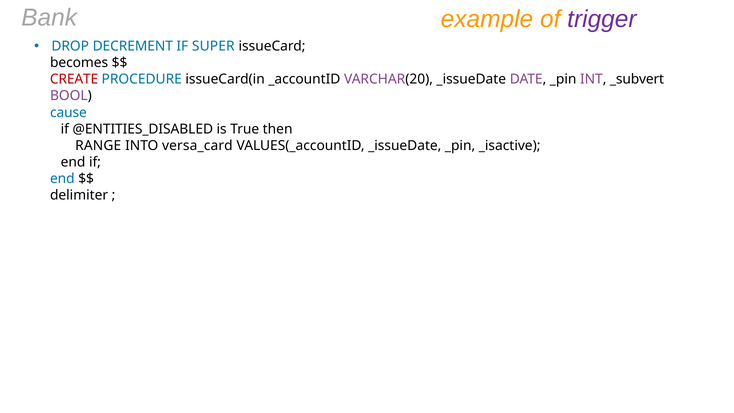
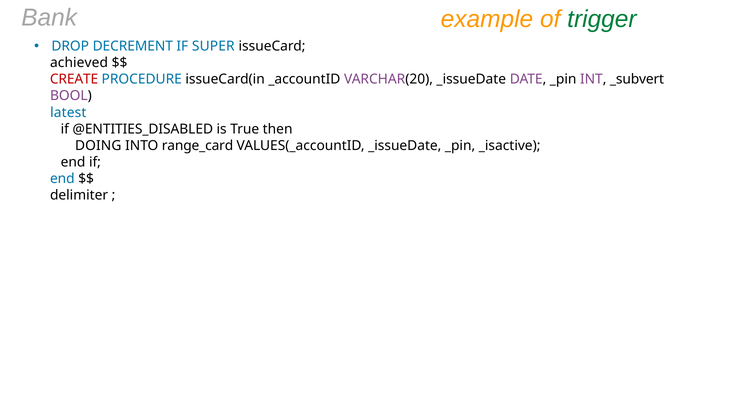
trigger colour: purple -> green
becomes: becomes -> achieved
cause: cause -> latest
RANGE: RANGE -> DOING
versa_card: versa_card -> range_card
